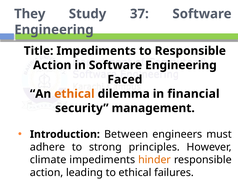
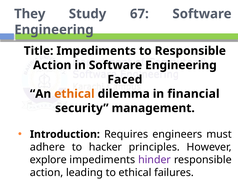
37: 37 -> 67
Between: Between -> Requires
strong: strong -> hacker
climate: climate -> explore
hinder colour: orange -> purple
